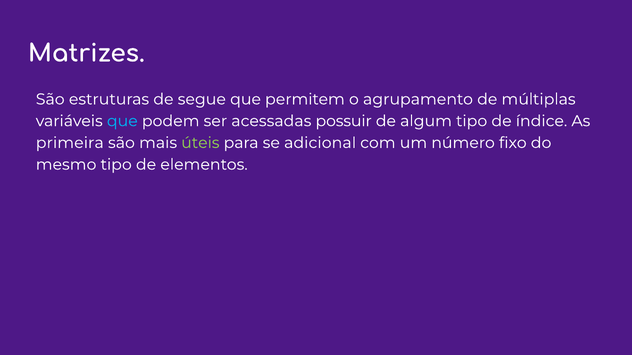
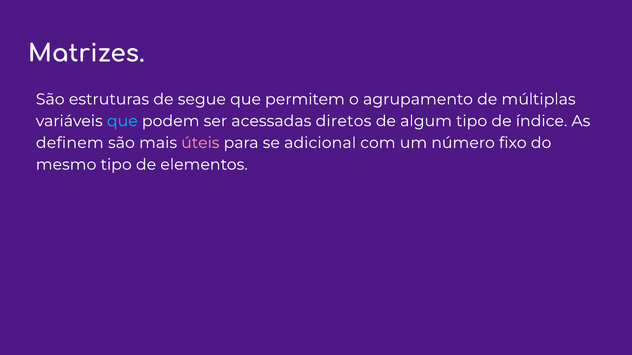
possuir: possuir -> diretos
primeira: primeira -> definem
úteis colour: light green -> pink
